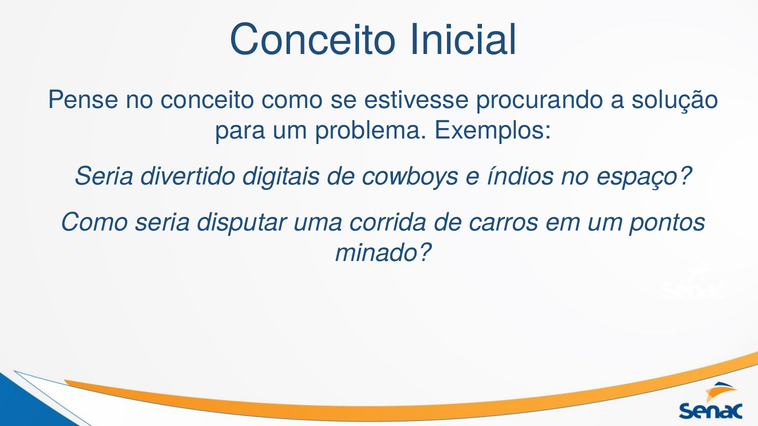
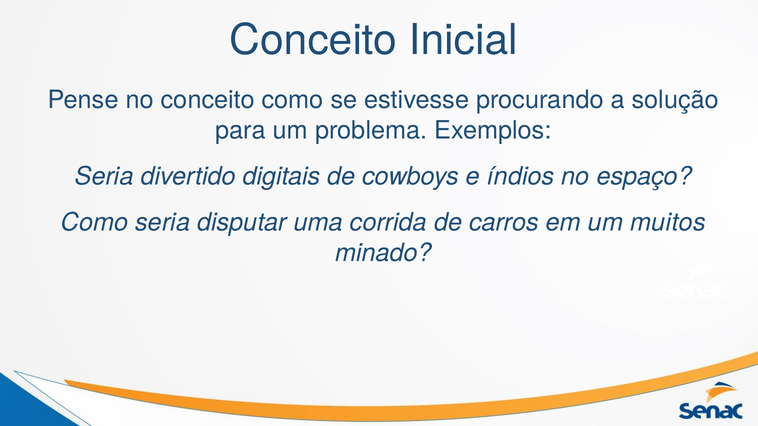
pontos: pontos -> muitos
